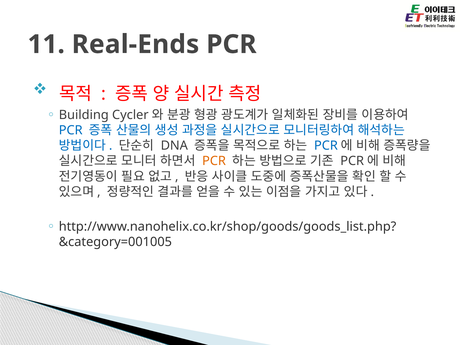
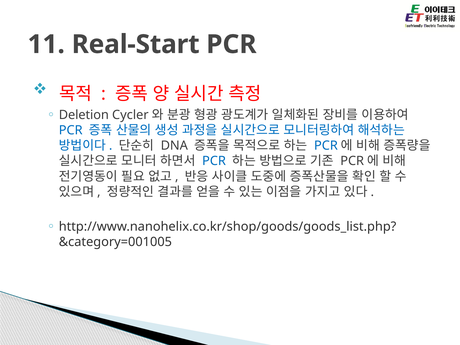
Real-Ends: Real-Ends -> Real-Start
Building: Building -> Deletion
PCR at (214, 161) colour: orange -> blue
